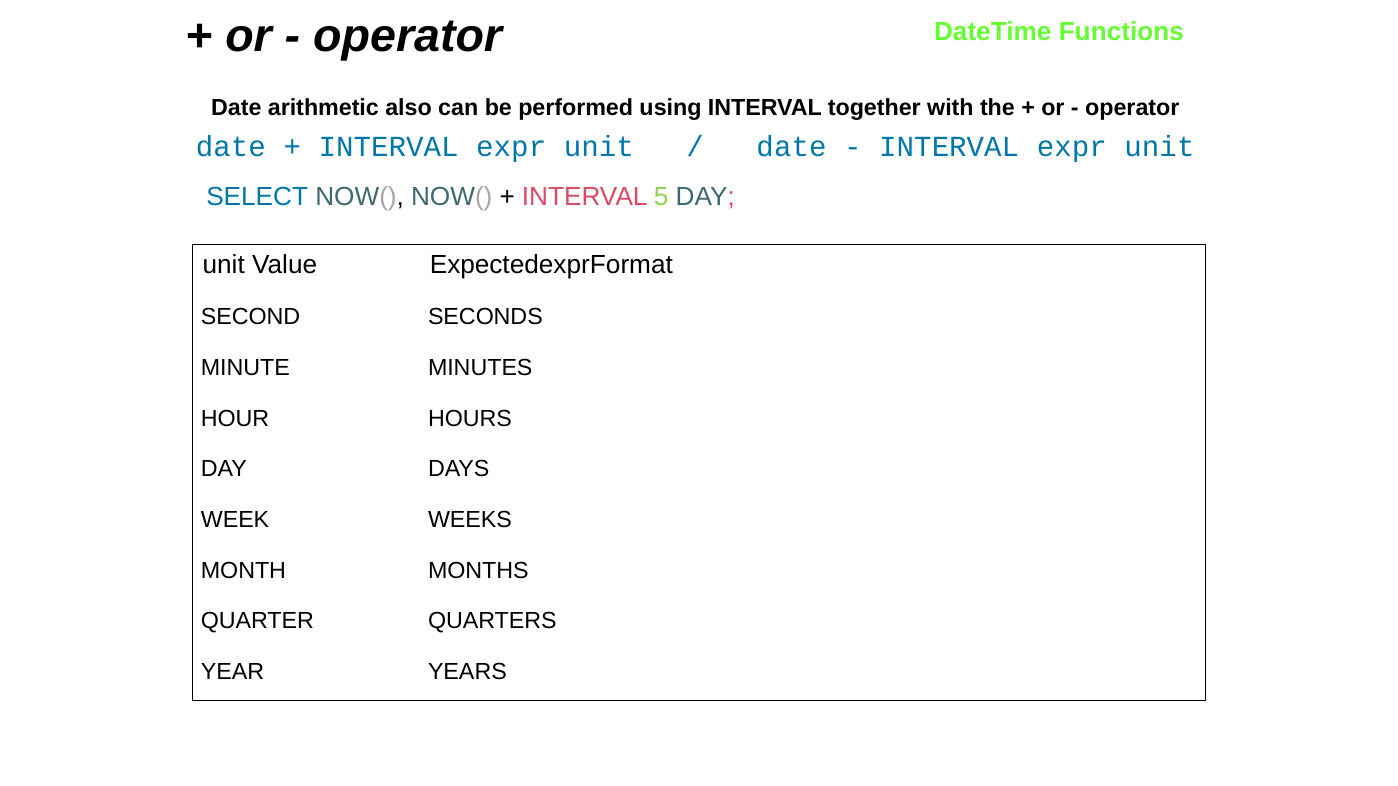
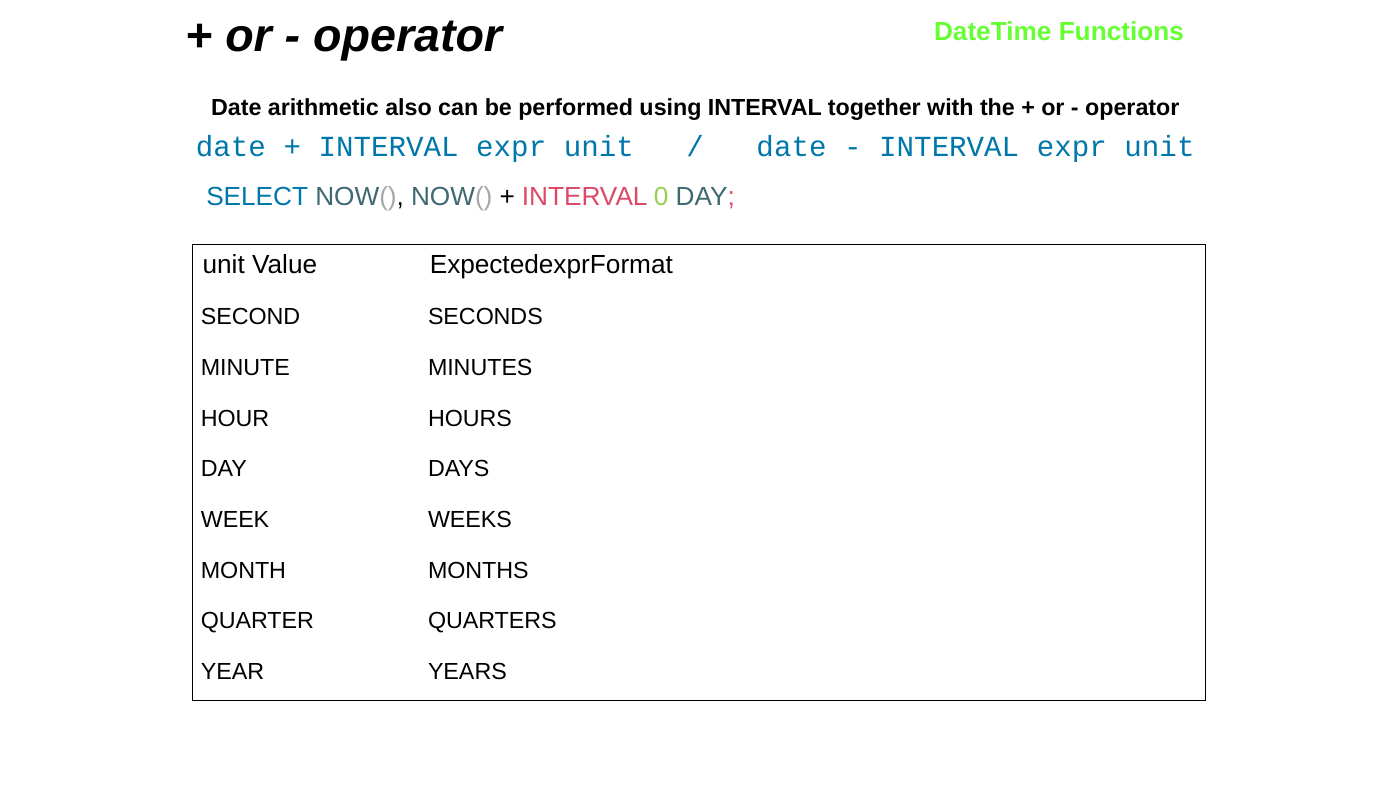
5: 5 -> 0
